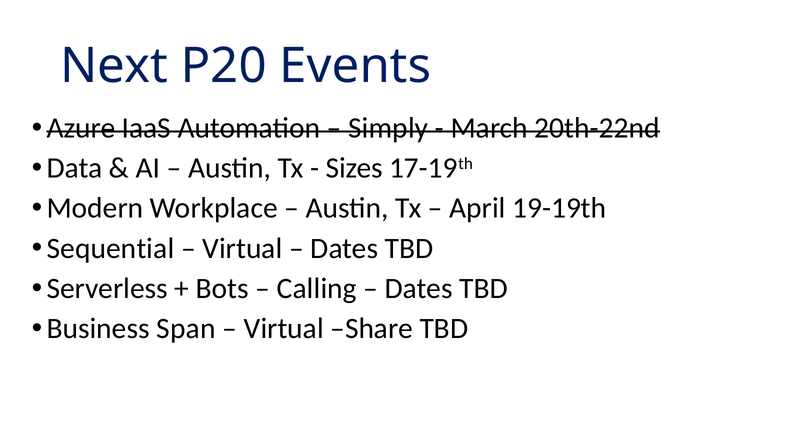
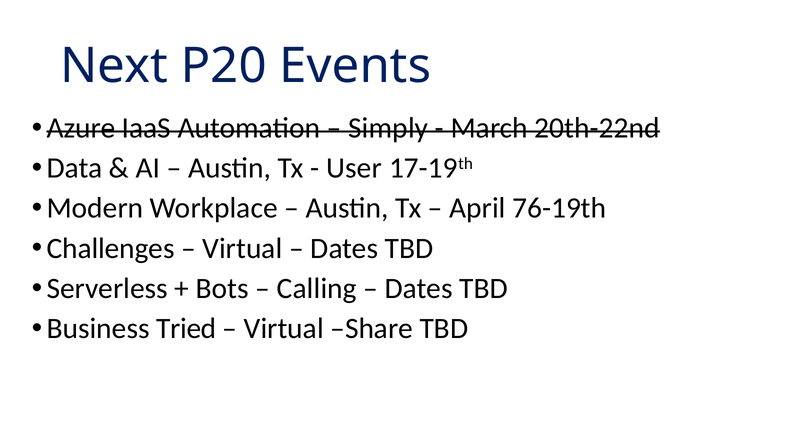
Sizes: Sizes -> User
19-19th: 19-19th -> 76-19th
Sequential: Sequential -> Challenges
Span: Span -> Tried
